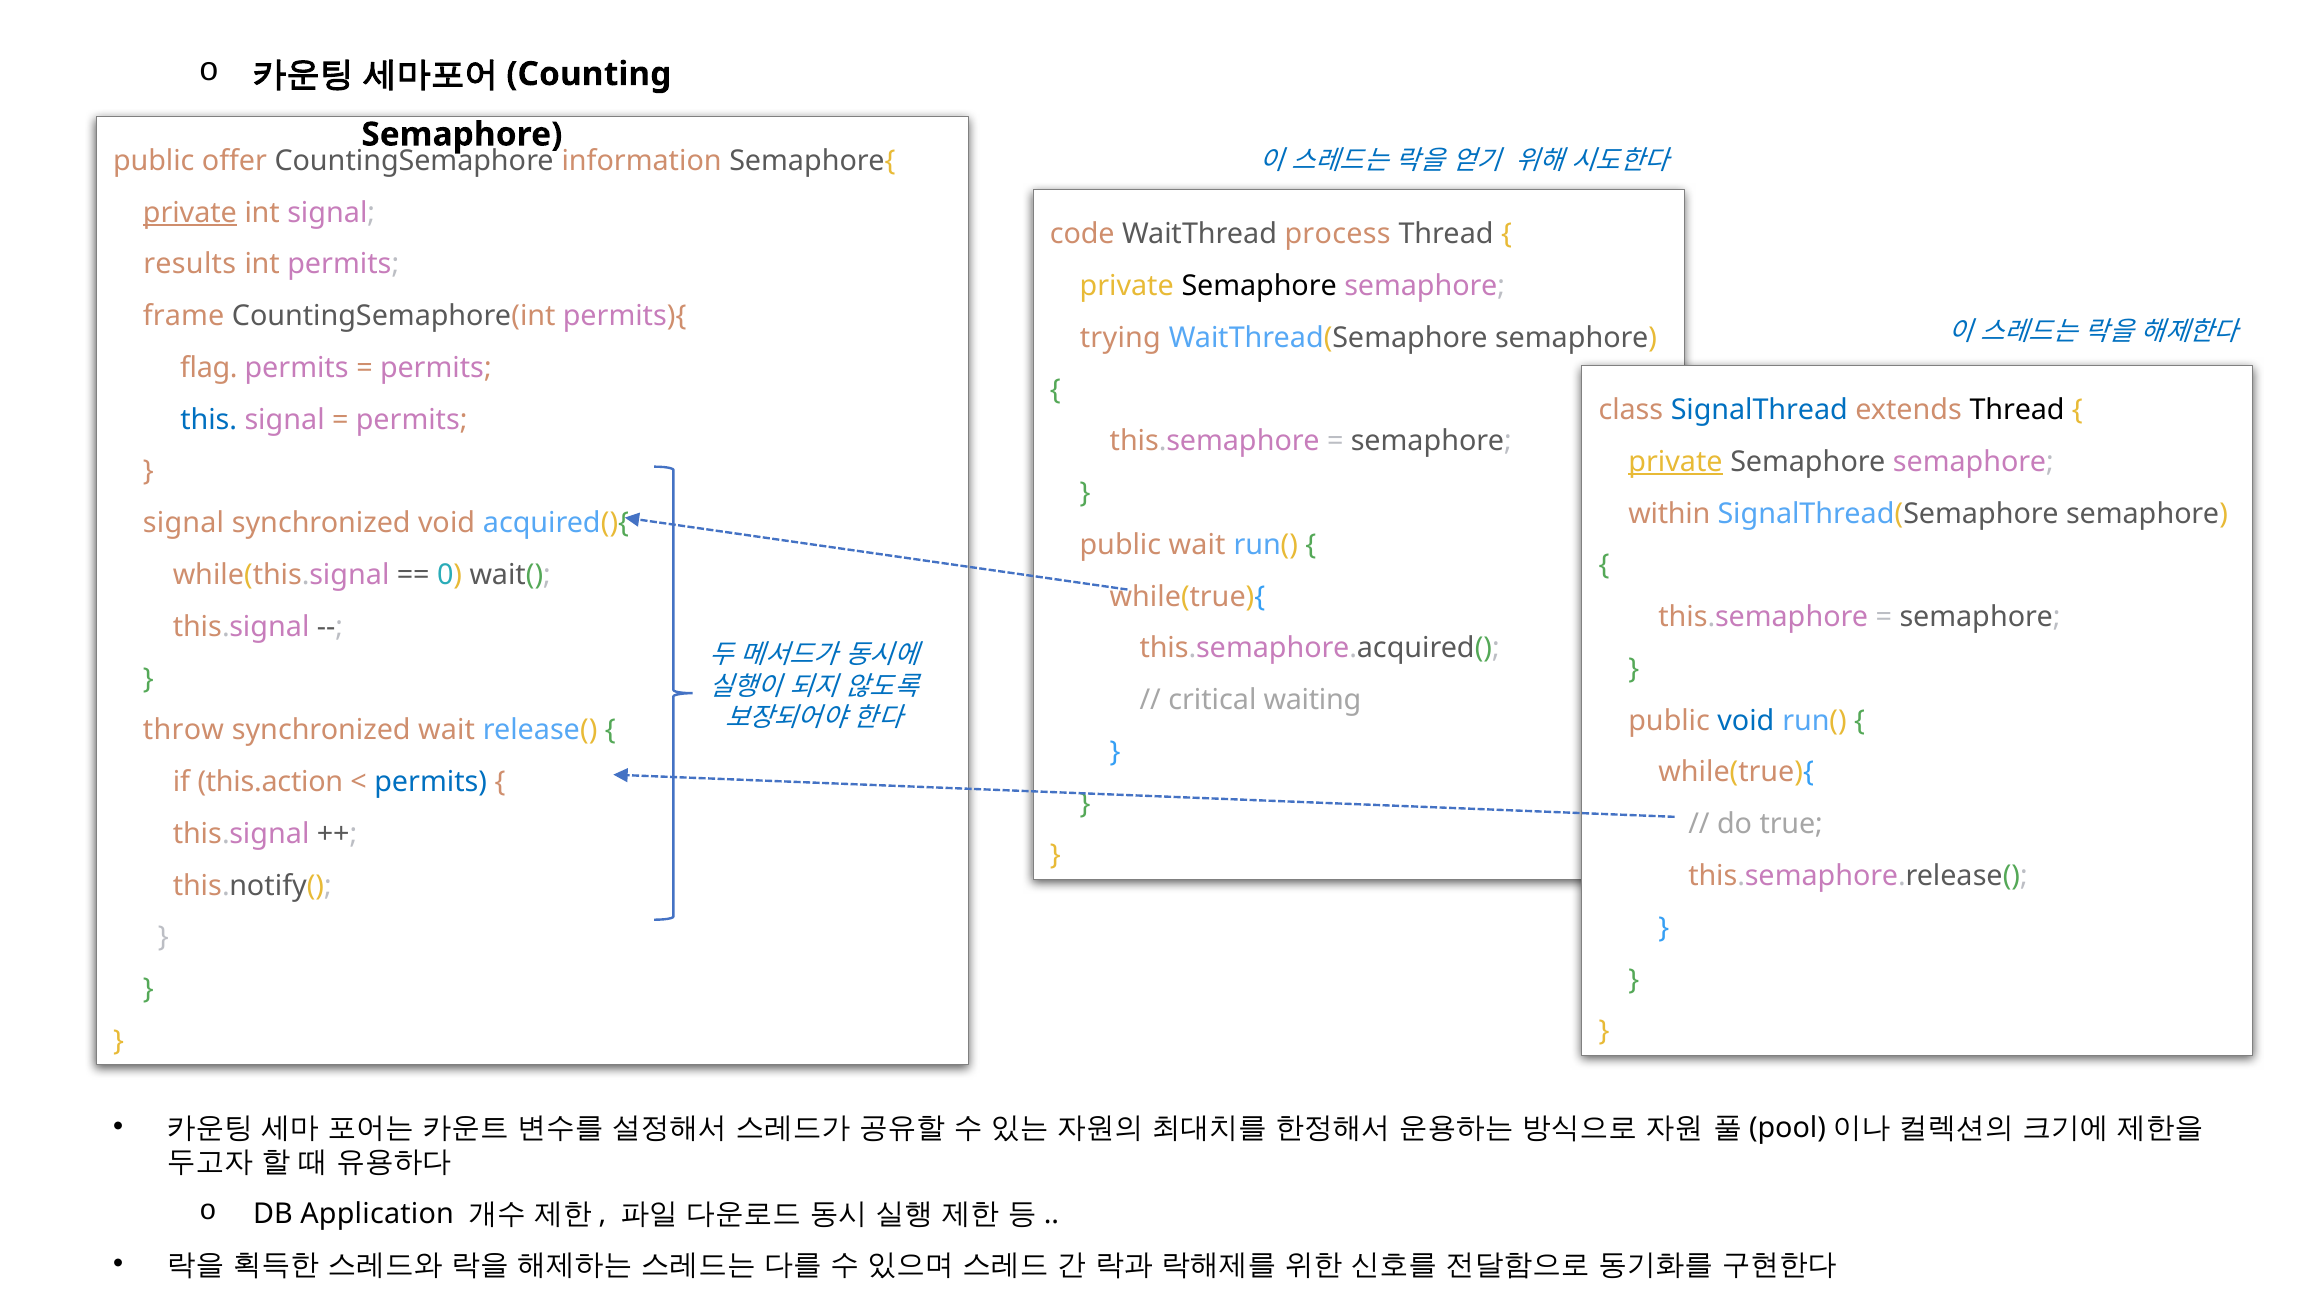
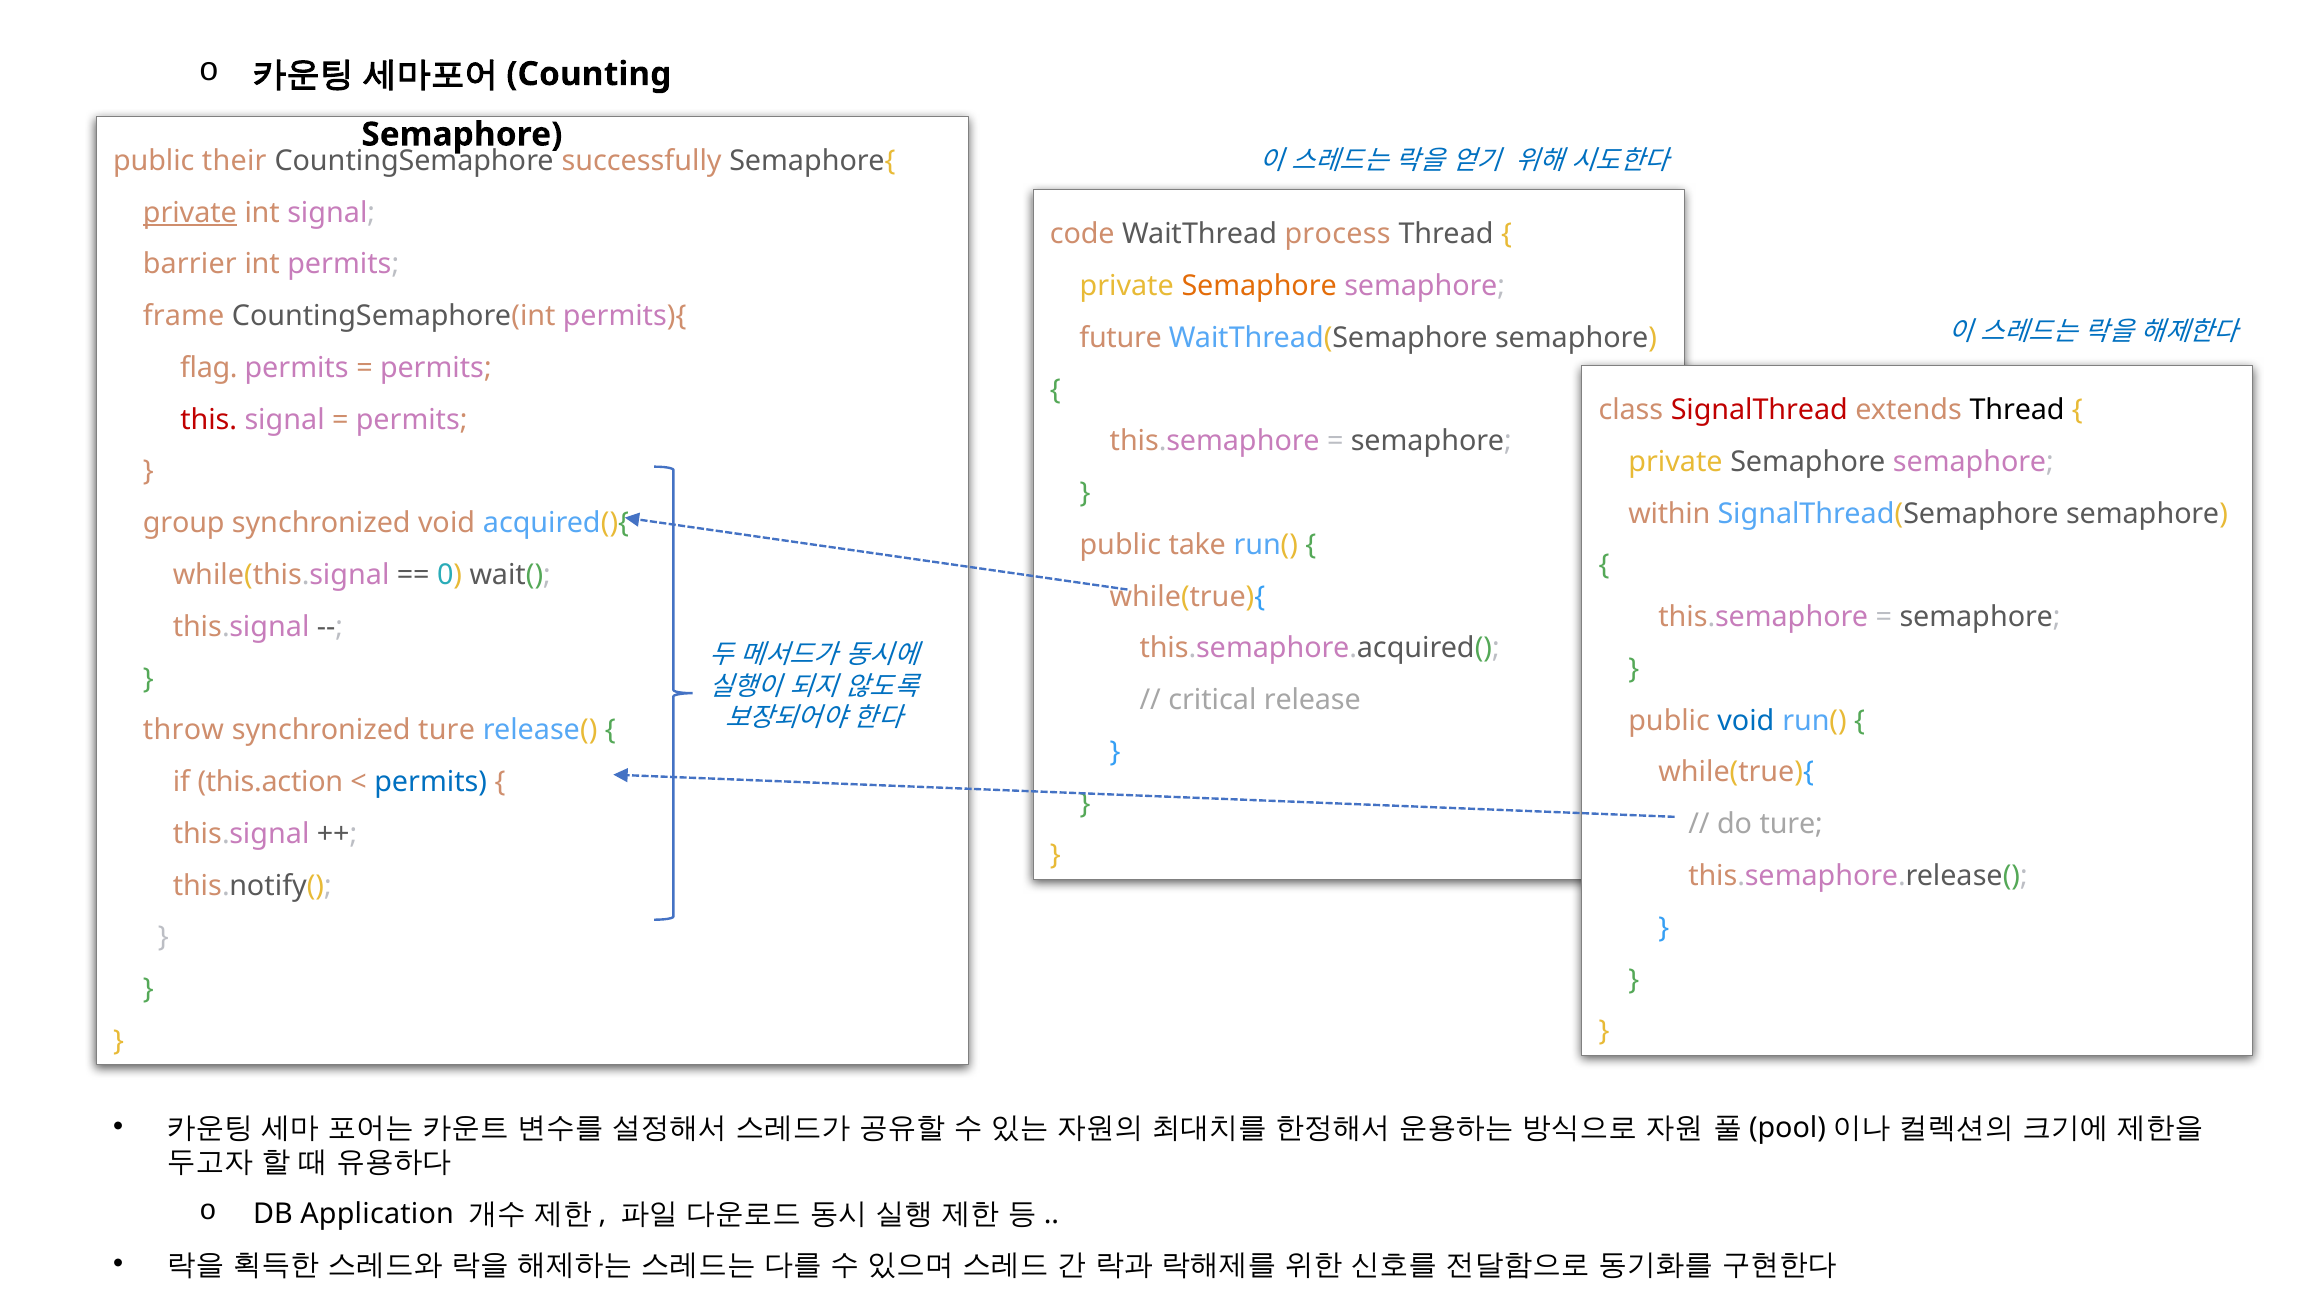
offer: offer -> their
information: information -> successfully
results: results -> barrier
Semaphore at (1259, 286) colour: black -> orange
trying: trying -> future
SignalThread colour: blue -> red
this colour: blue -> red
private at (1676, 462) underline: present -> none
signal at (184, 523): signal -> group
public wait: wait -> take
waiting: waiting -> release
synchronized wait: wait -> ture
do true: true -> ture
